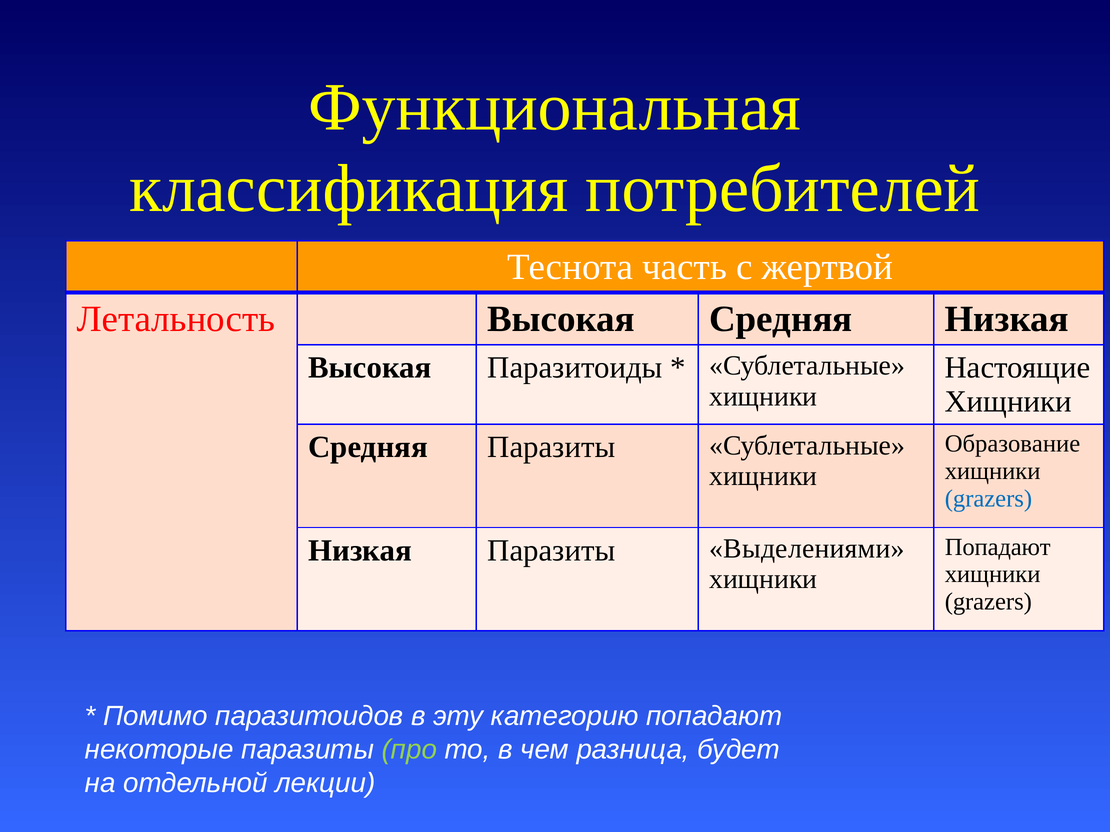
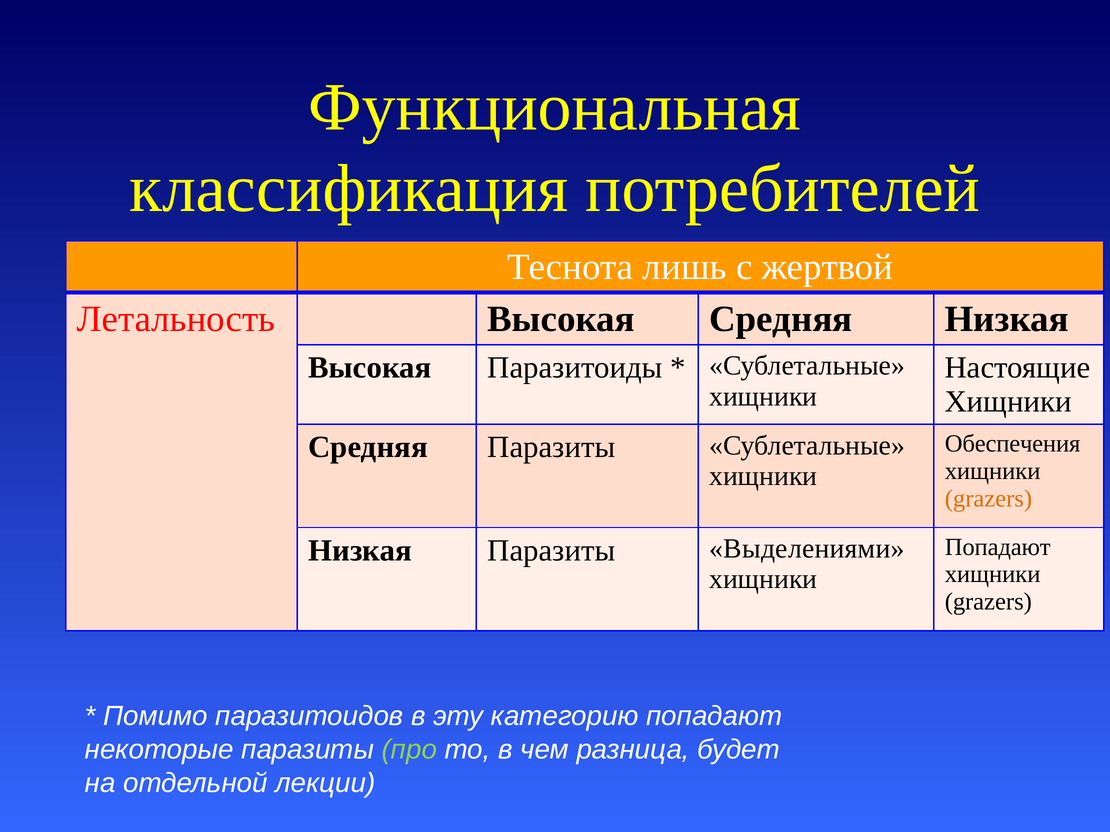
часть: часть -> лишь
Образование: Образование -> Обеспечения
grazers at (988, 499) colour: blue -> orange
